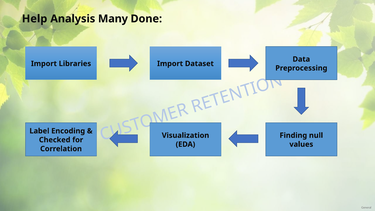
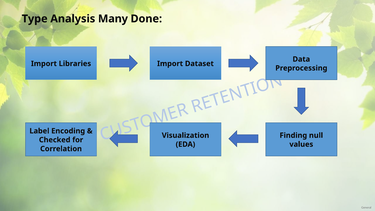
Help: Help -> Type
